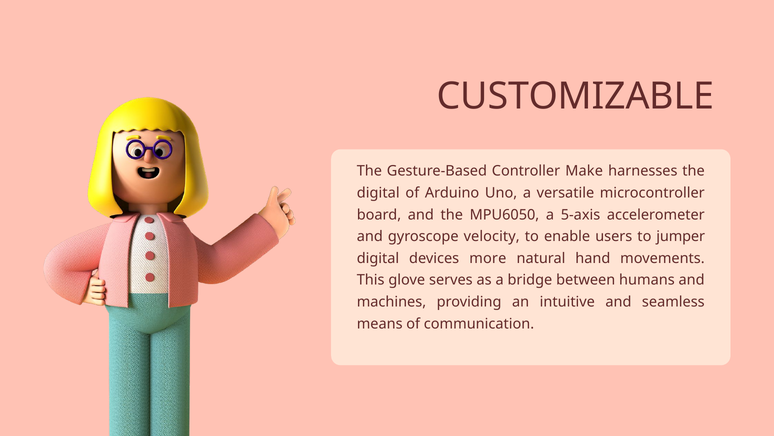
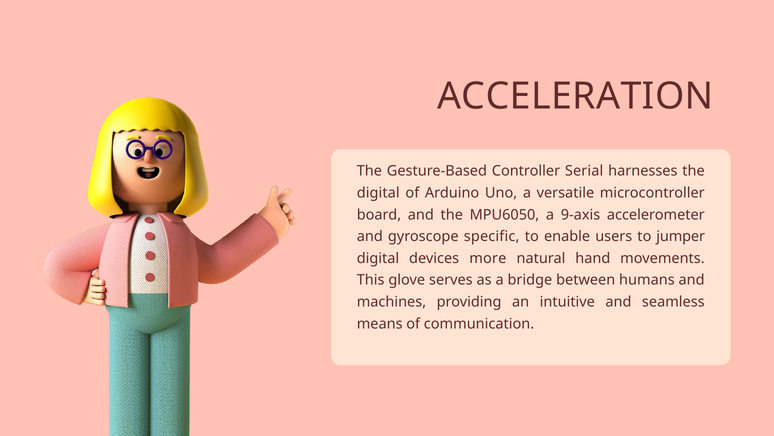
CUSTOMIZABLE: CUSTOMIZABLE -> ACCELERATION
Make: Make -> Serial
5-axis: 5-axis -> 9-axis
velocity: velocity -> specific
